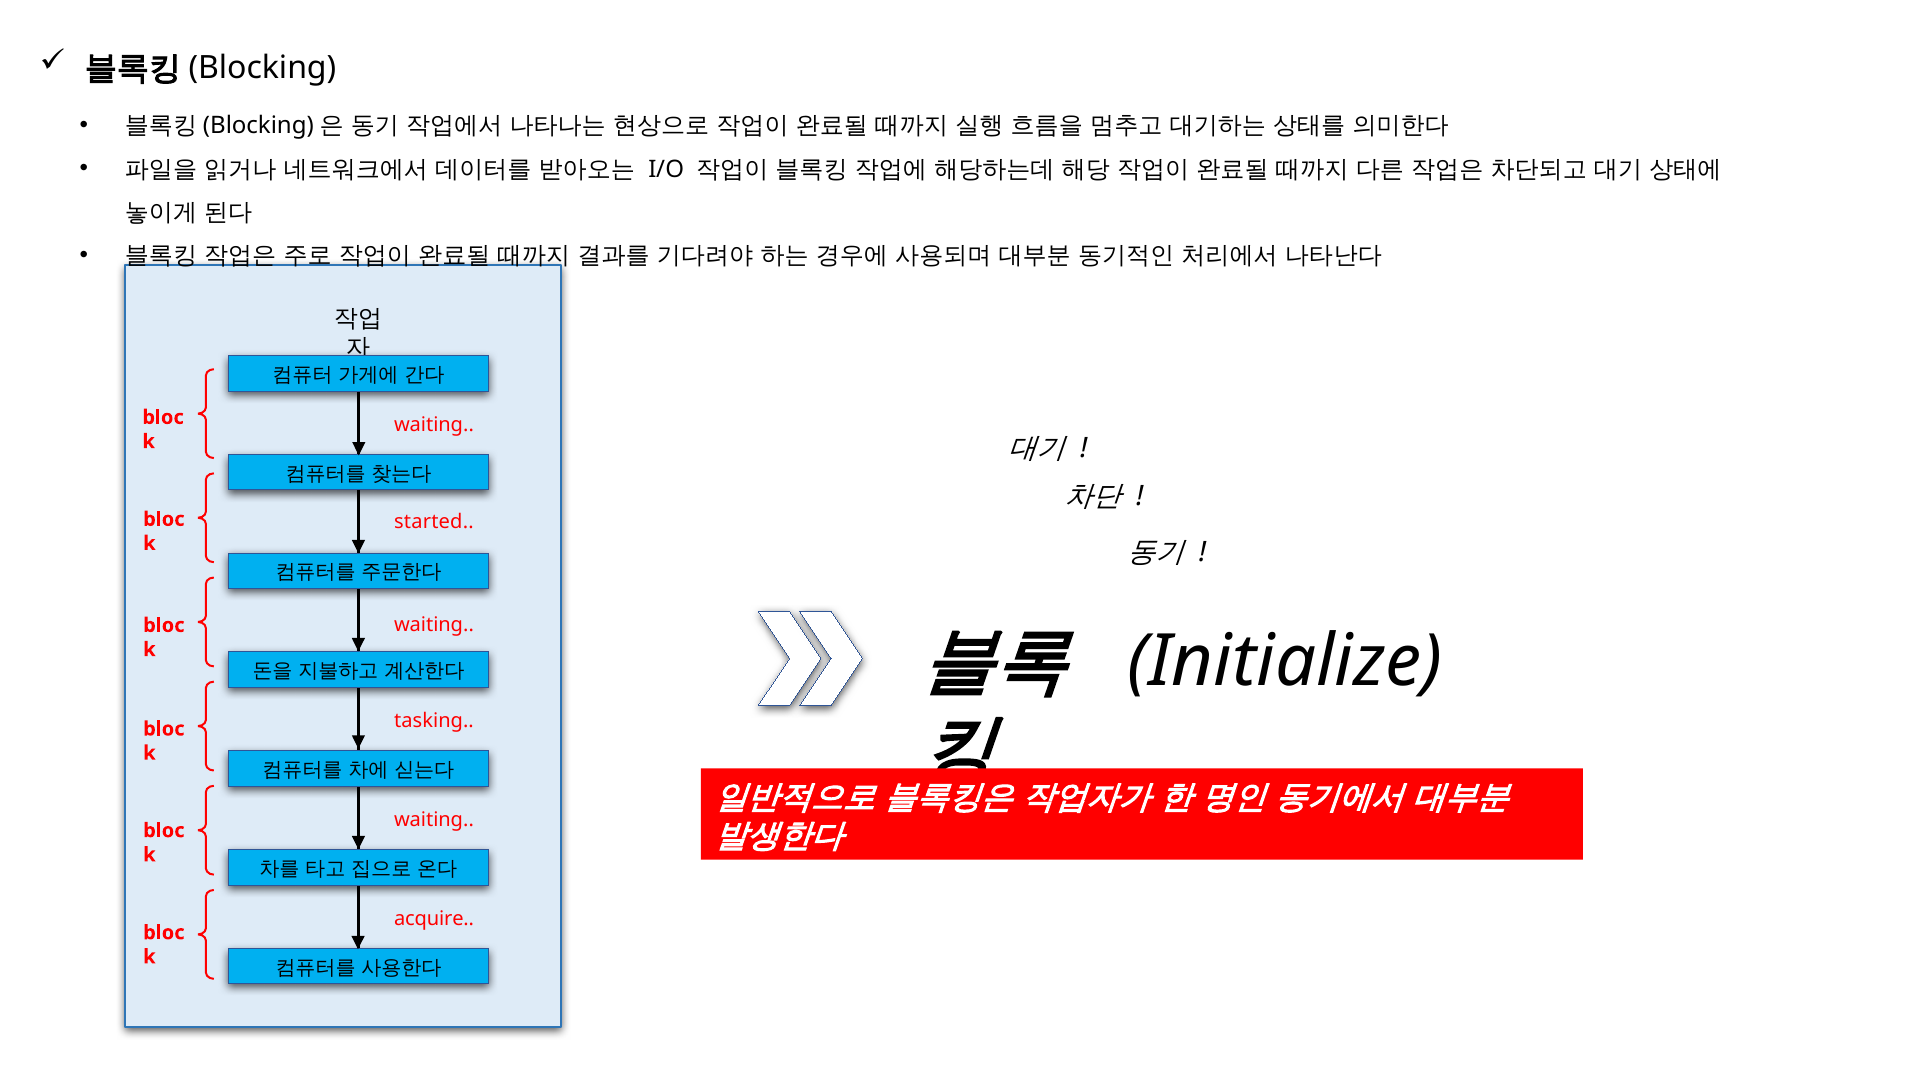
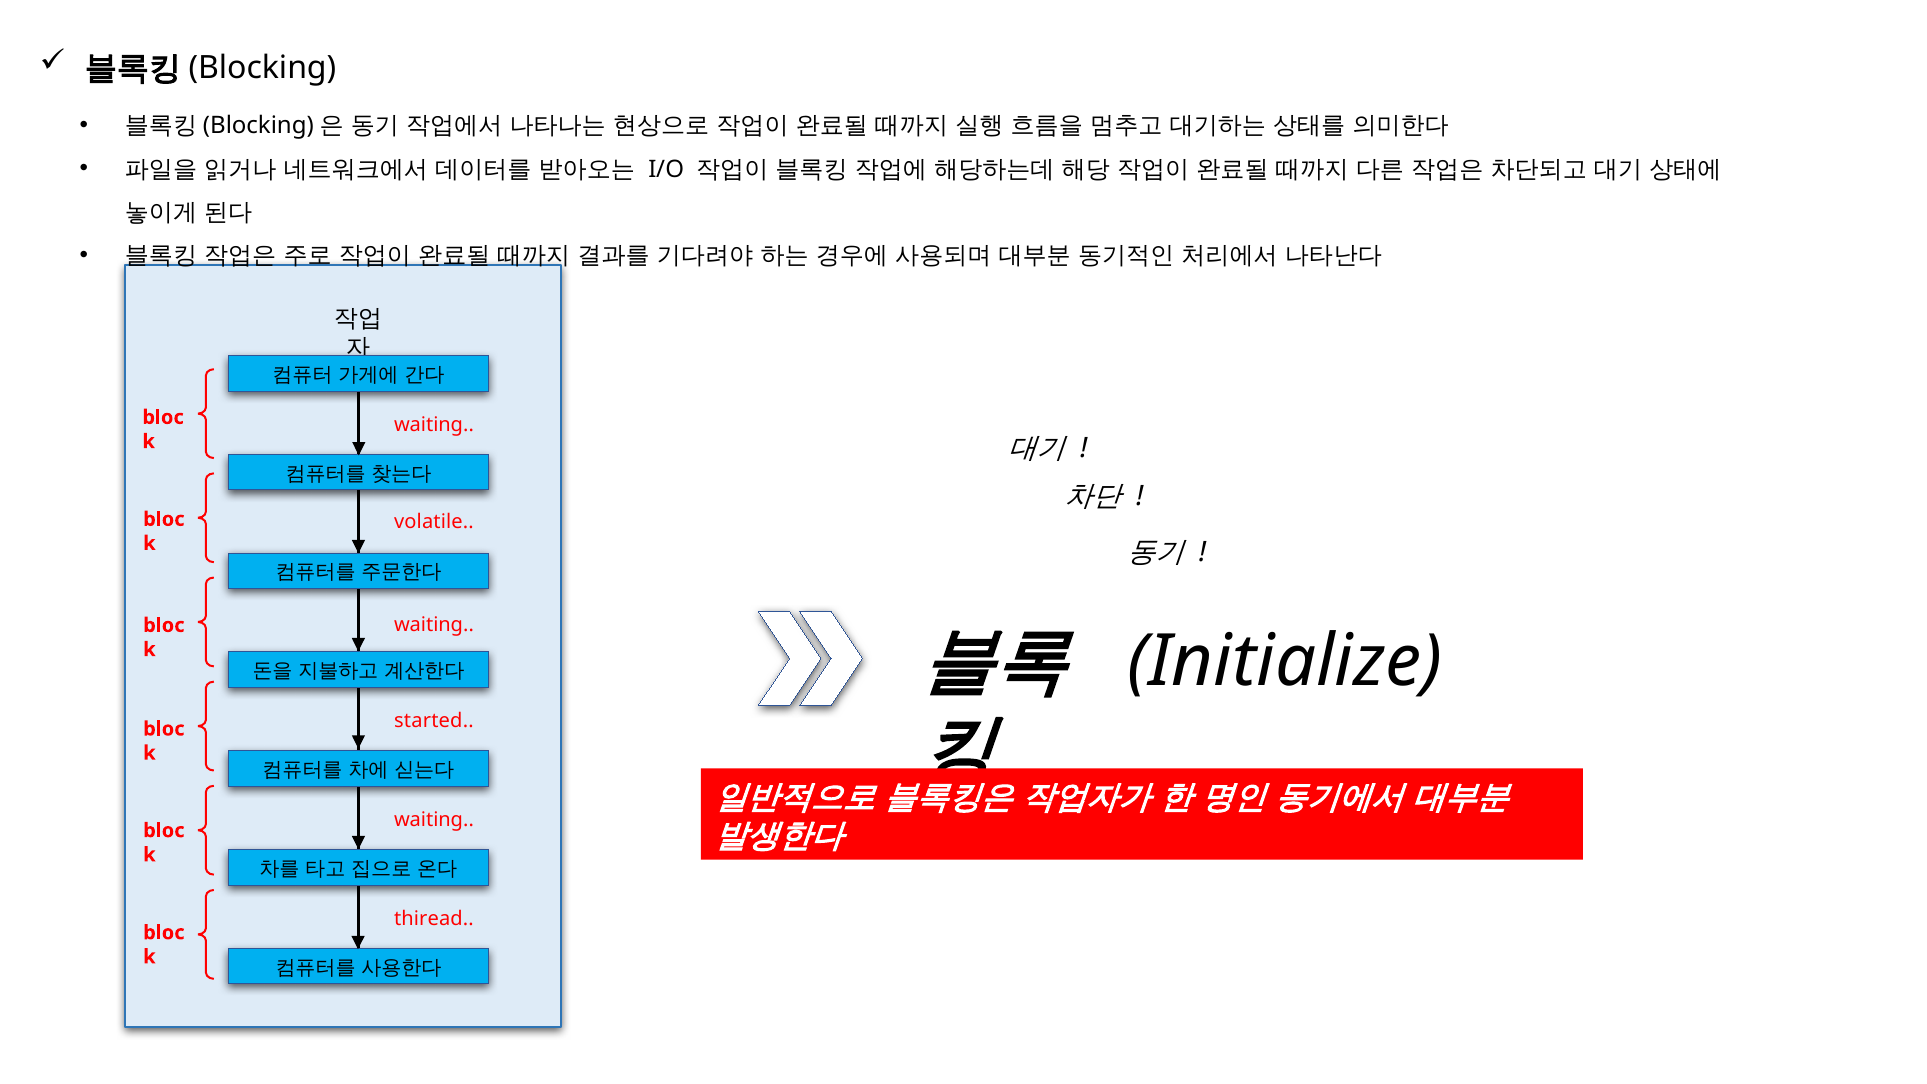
started: started -> volatile
tasking: tasking -> started
acquire: acquire -> thiread
